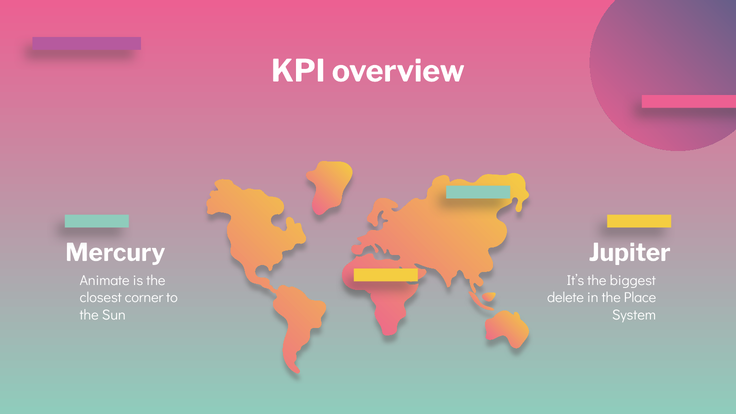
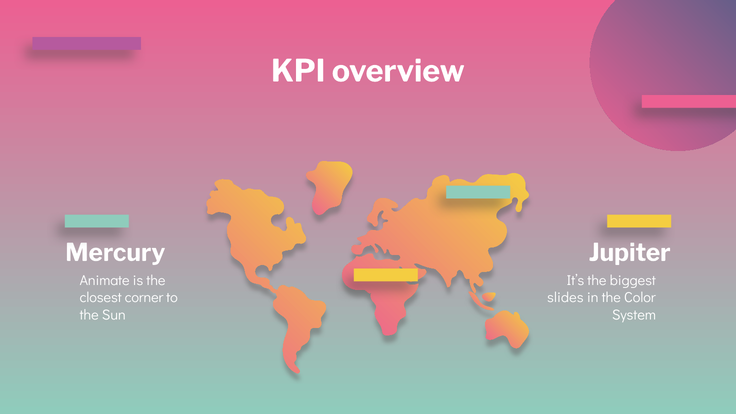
delete: delete -> slides
Place: Place -> Color
